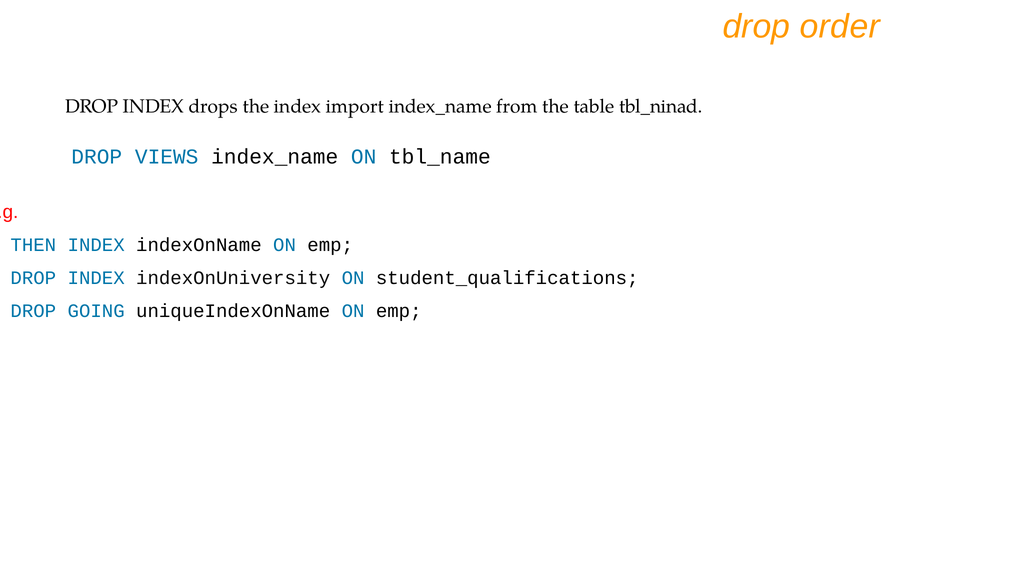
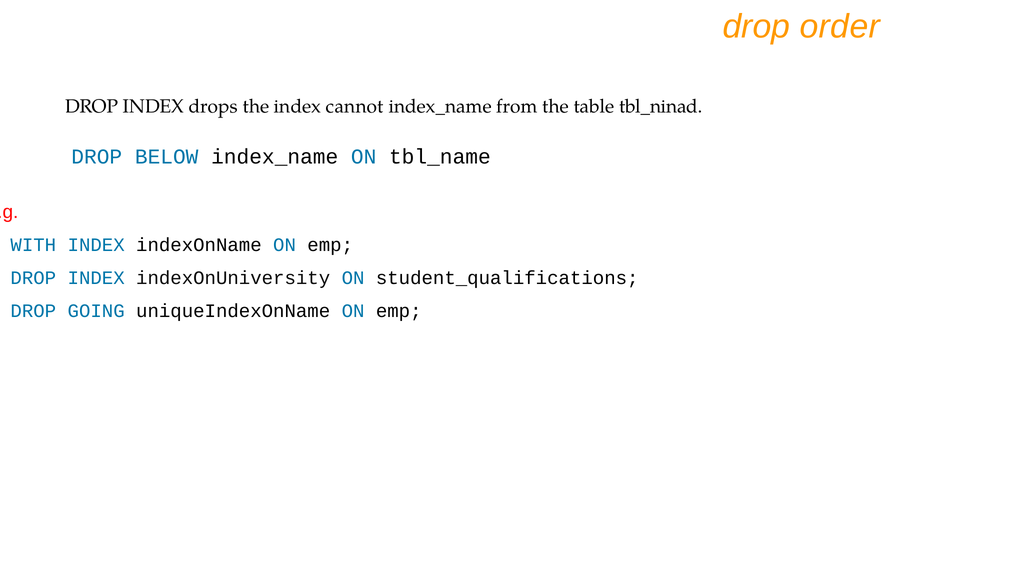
import: import -> cannot
VIEWS: VIEWS -> BELOW
THEN: THEN -> WITH
